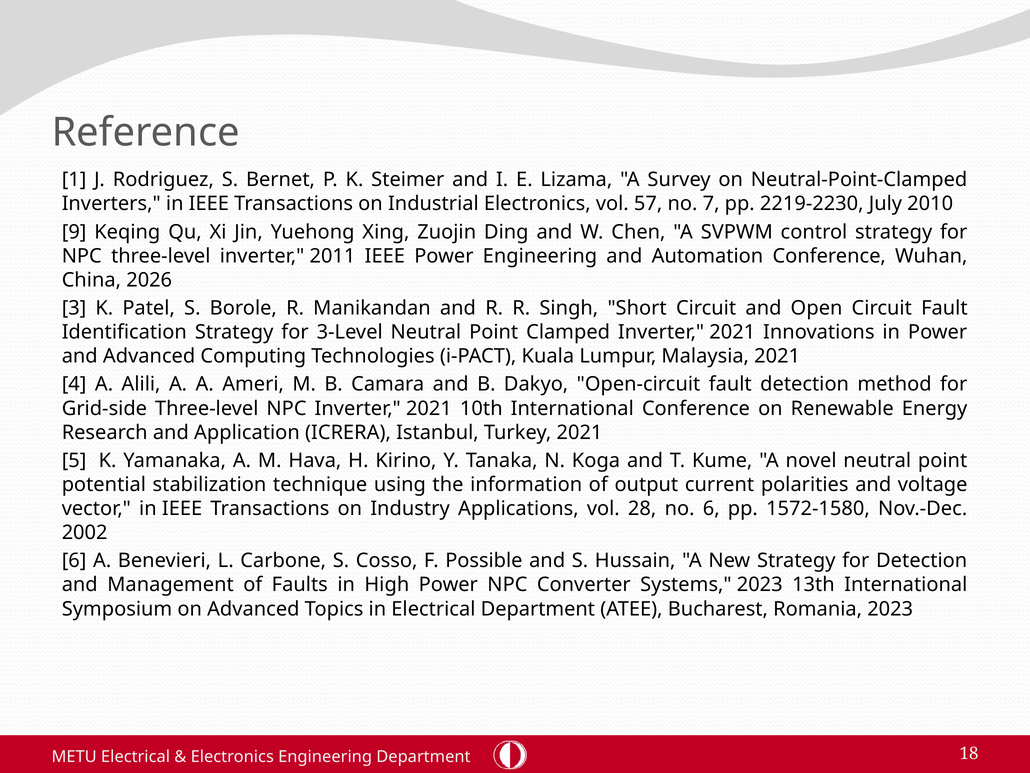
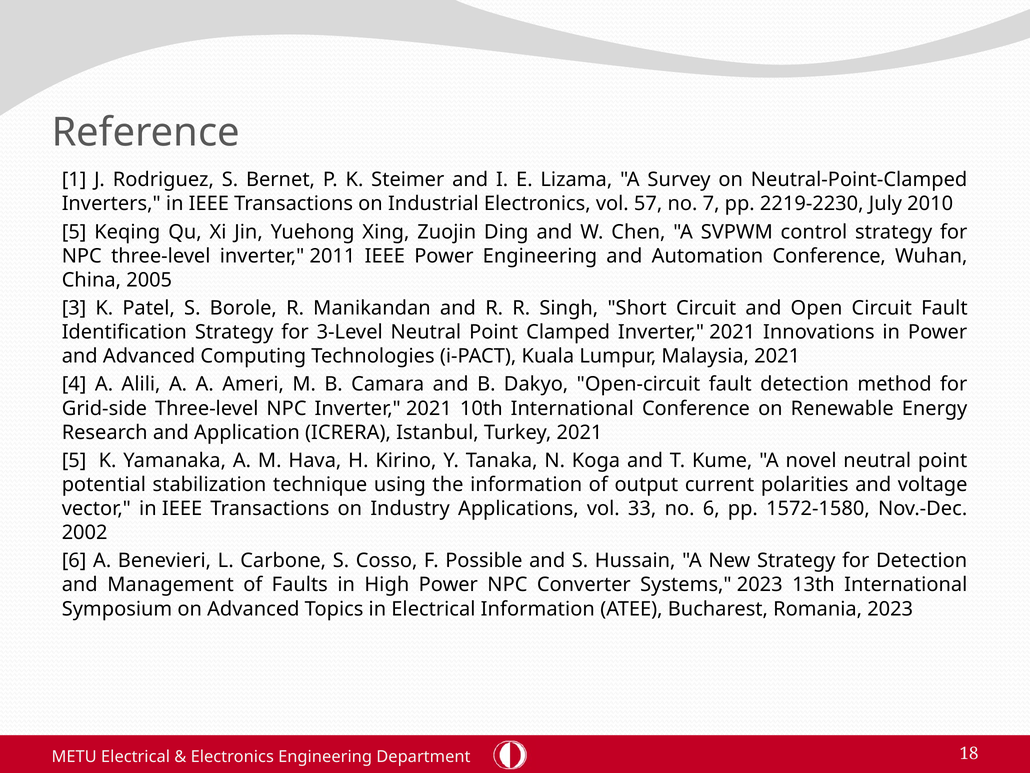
9 at (74, 232): 9 -> 5
2026: 2026 -> 2005
28: 28 -> 33
Electrical Department: Department -> Information
